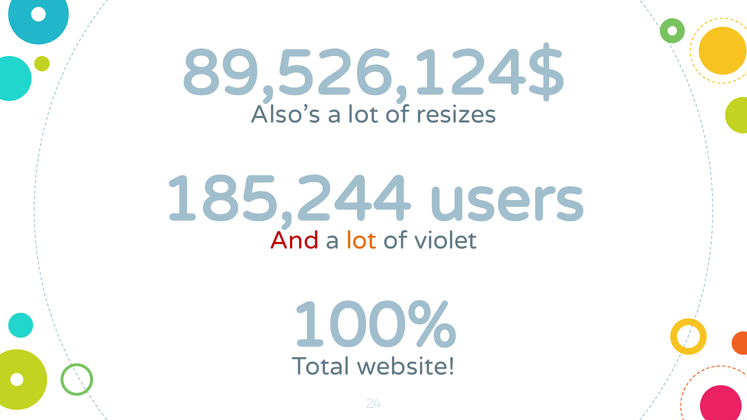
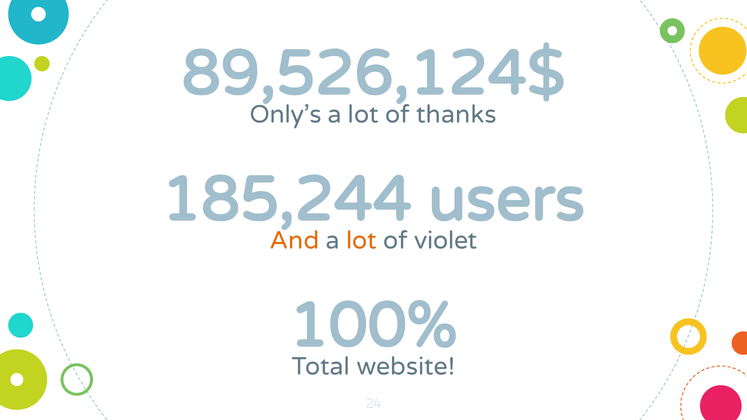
Also’s: Also’s -> Only’s
resizes: resizes -> thanks
And colour: red -> orange
